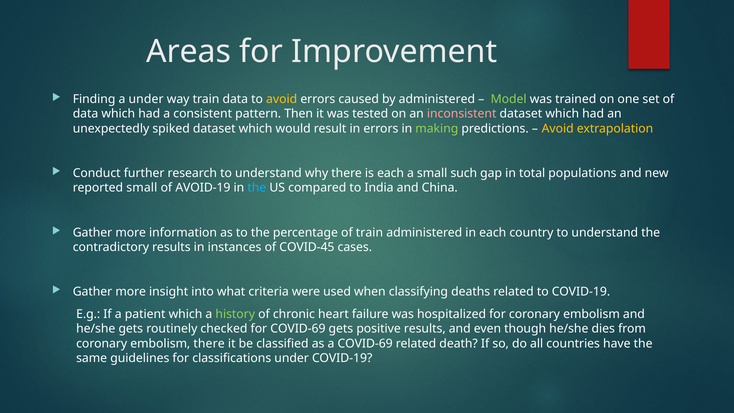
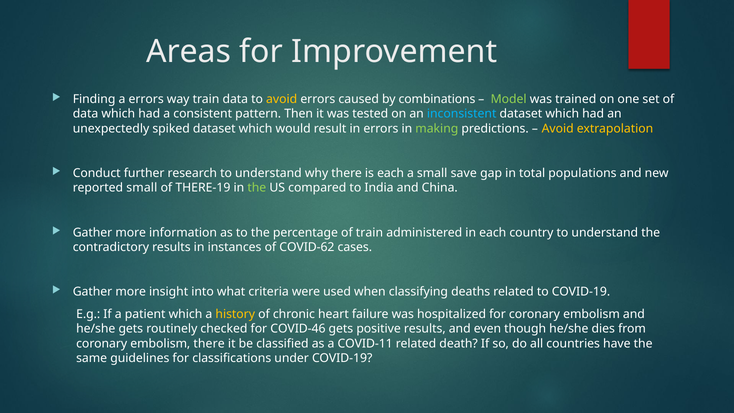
a under: under -> errors
by administered: administered -> combinations
inconsistent colour: pink -> light blue
such: such -> save
AVOID-19: AVOID-19 -> THERE-19
the at (257, 188) colour: light blue -> light green
COVID-45: COVID-45 -> COVID-62
history colour: light green -> yellow
for COVID-69: COVID-69 -> COVID-46
a COVID-69: COVID-69 -> COVID-11
